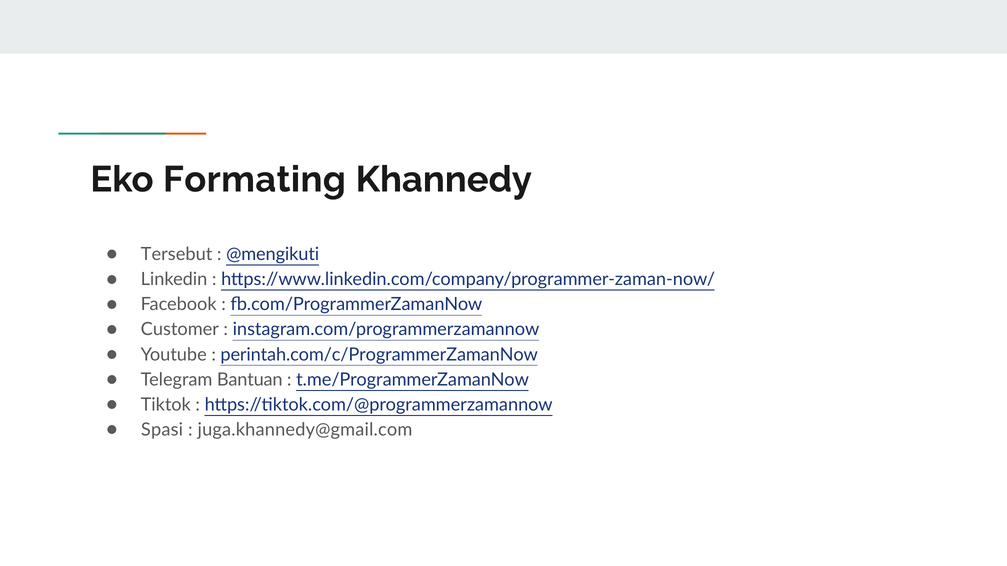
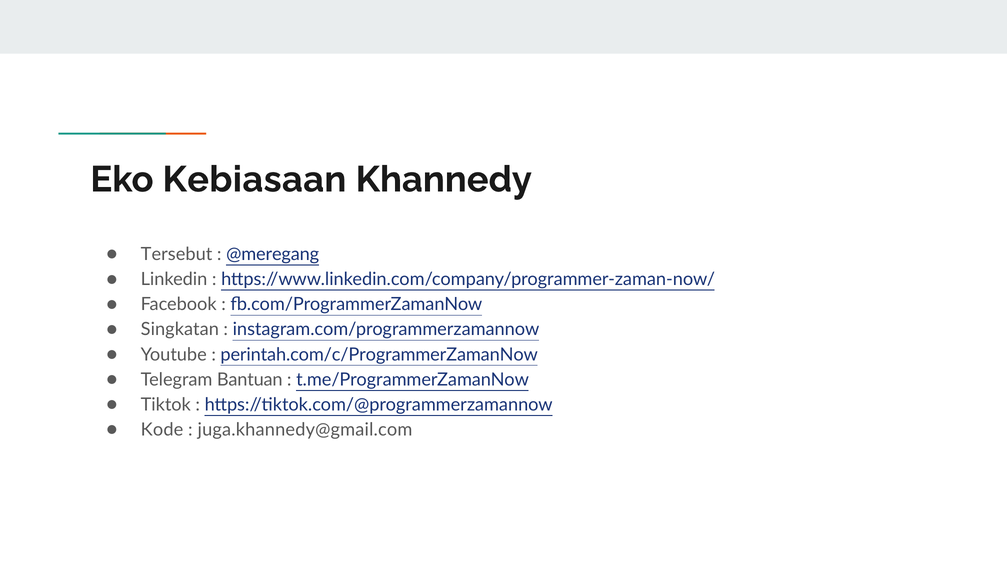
Formating: Formating -> Kebiasaan
@mengikuti: @mengikuti -> @meregang
Customer: Customer -> Singkatan
Spasi: Spasi -> Kode
